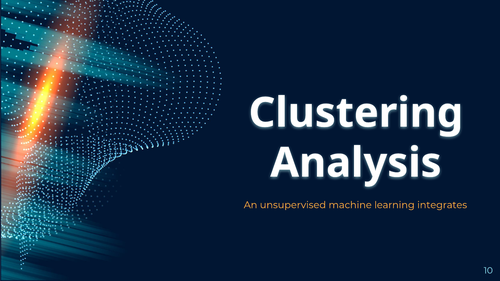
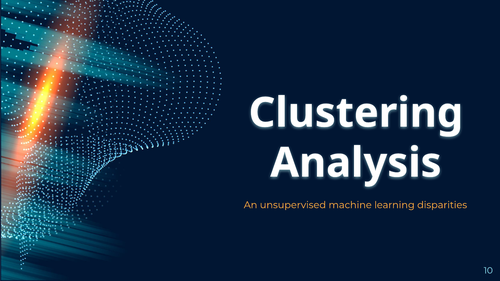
integrates: integrates -> disparities
